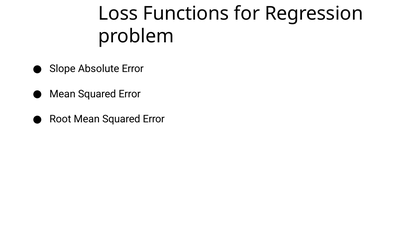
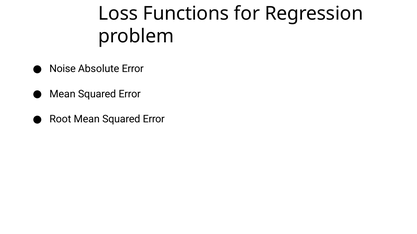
Slope: Slope -> Noise
